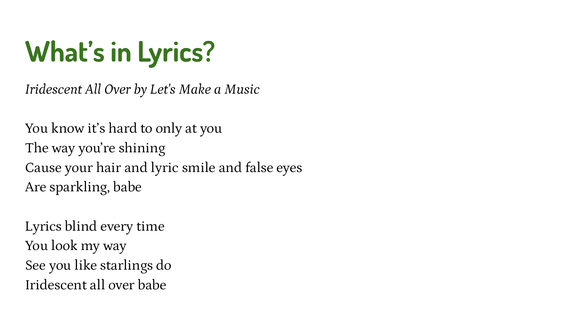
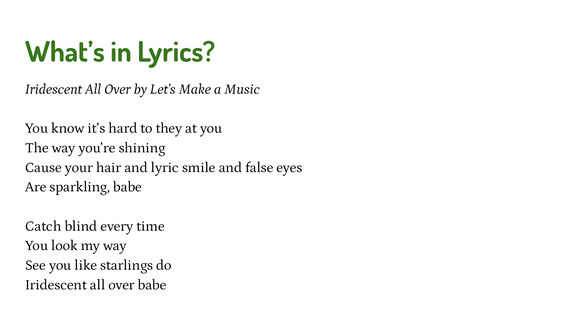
only: only -> they
Lyrics at (43, 226): Lyrics -> Catch
